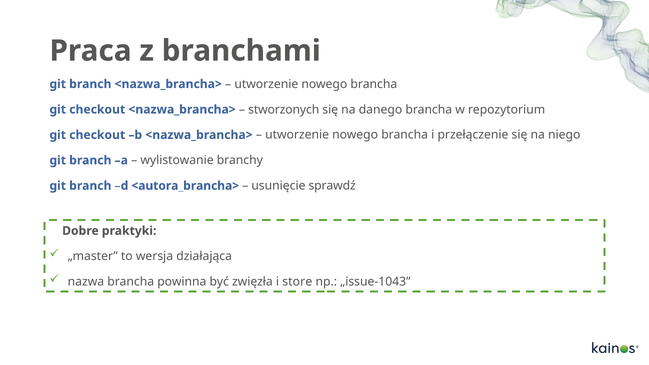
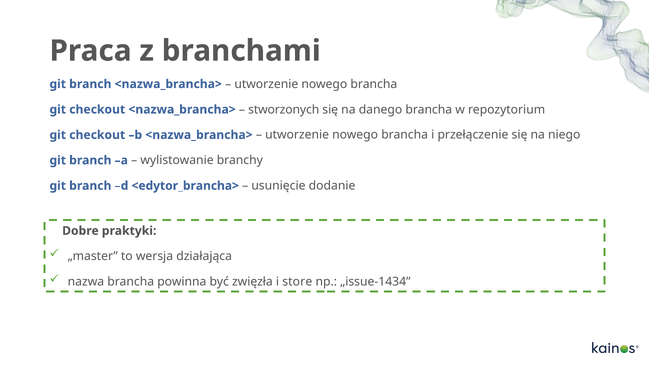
<autora_brancha>: <autora_brancha> -> <edytor_brancha>
sprawdź: sprawdź -> dodanie
„issue-1043: „issue-1043 -> „issue-1434
